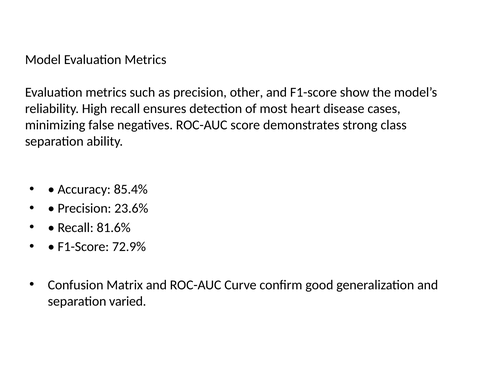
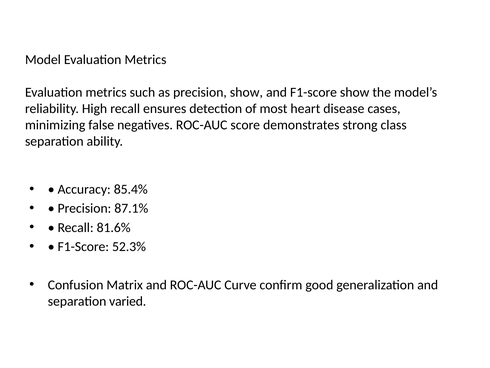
precision other: other -> show
23.6%: 23.6% -> 87.1%
72.9%: 72.9% -> 52.3%
